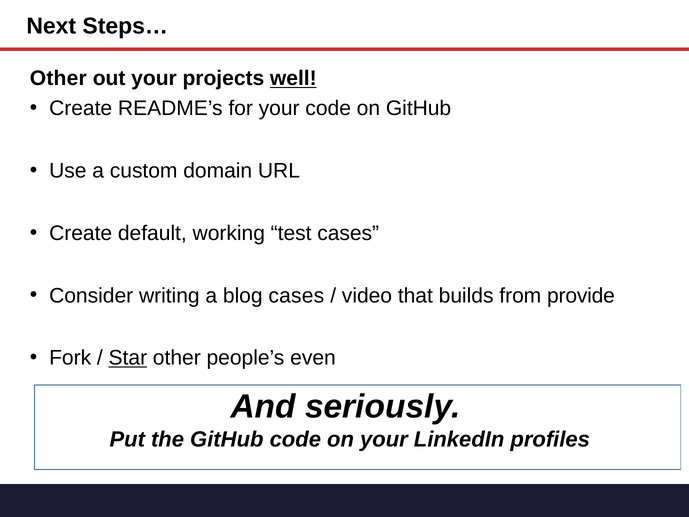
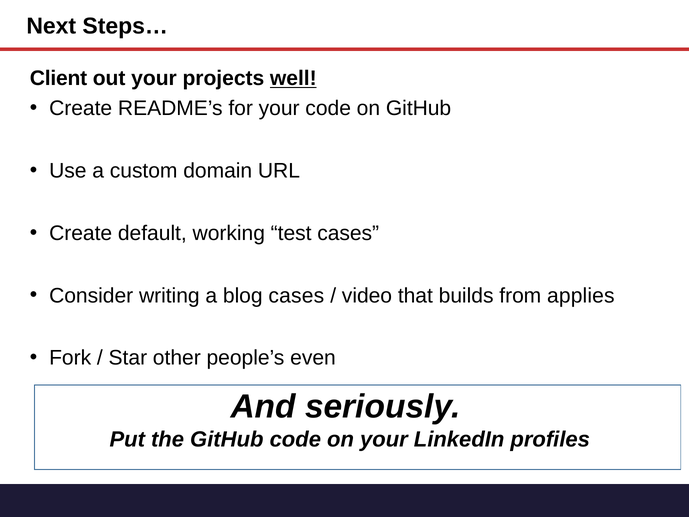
Other at (58, 78): Other -> Client
provide: provide -> applies
Star underline: present -> none
